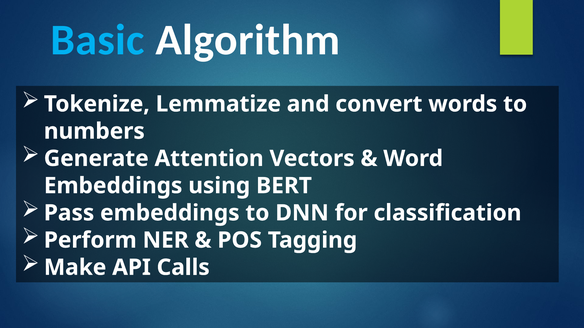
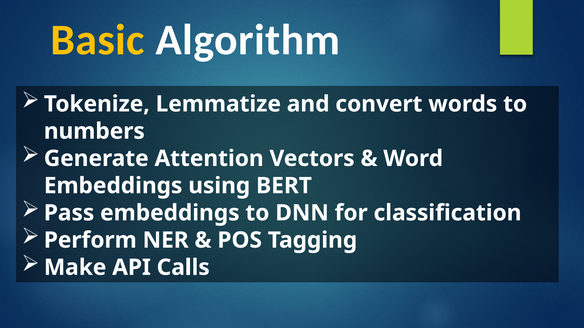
Basic colour: light blue -> yellow
